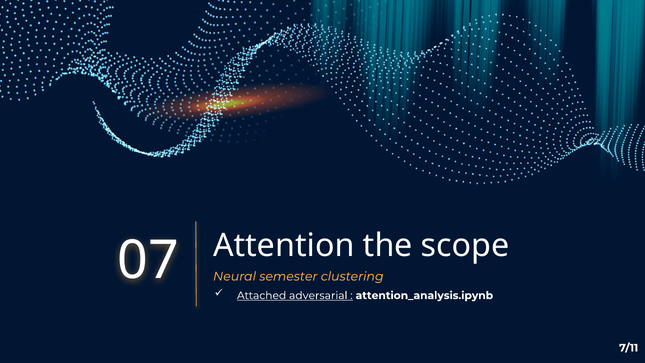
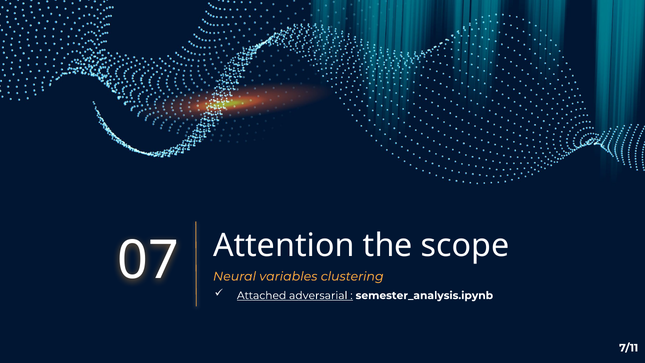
semester: semester -> variables
attention_analysis.ipynb: attention_analysis.ipynb -> semester_analysis.ipynb
